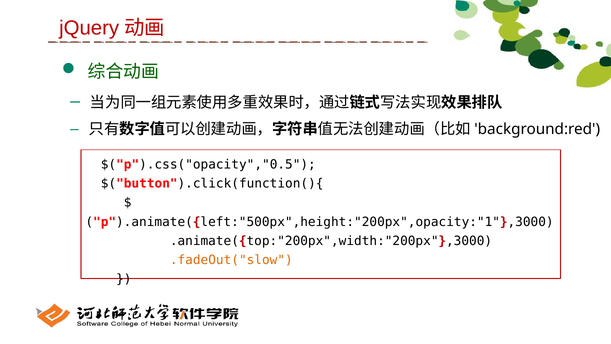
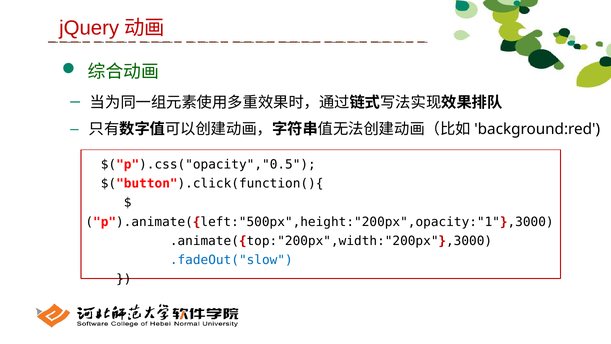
.fadeOut("slow colour: orange -> blue
